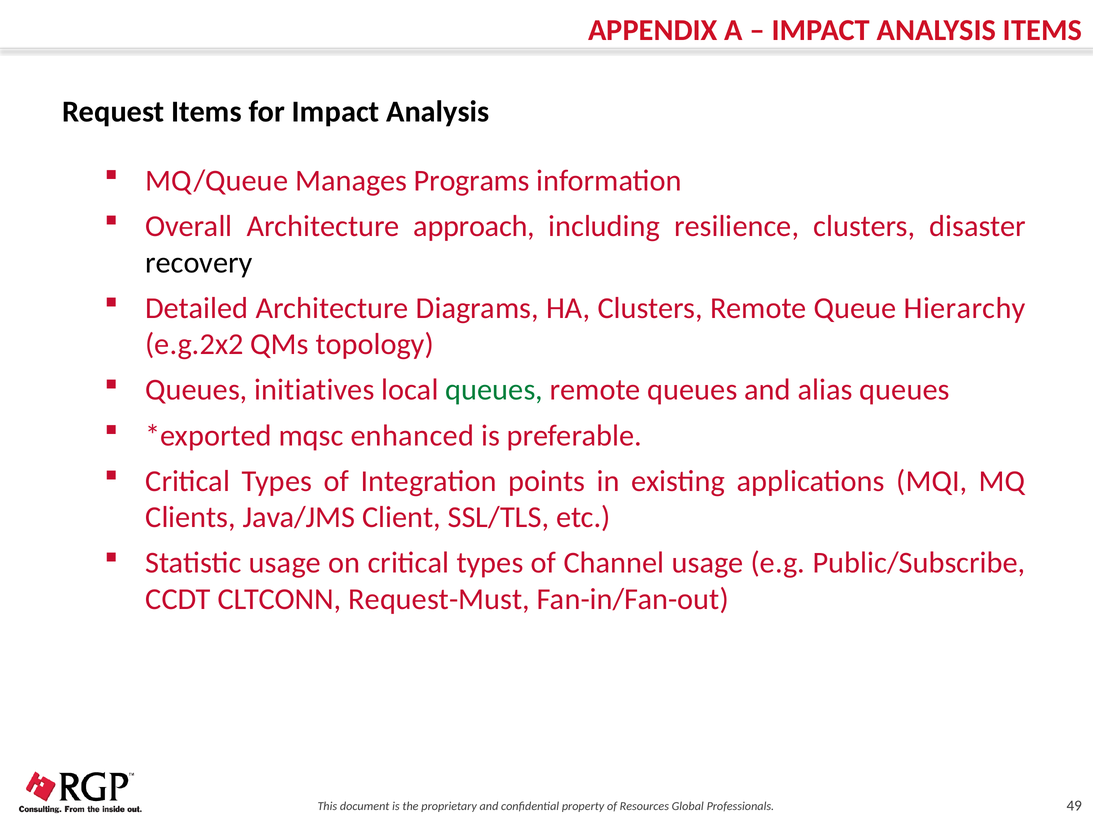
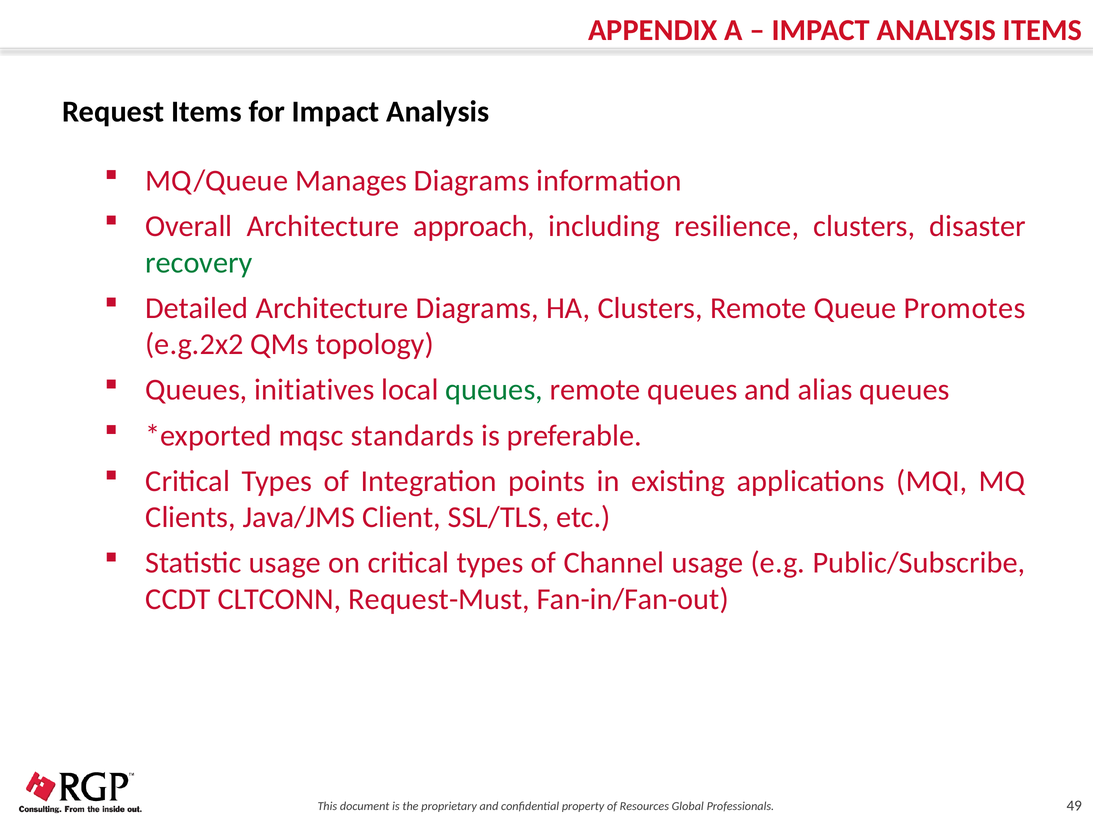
Manages Programs: Programs -> Diagrams
recovery colour: black -> green
Hierarchy: Hierarchy -> Promotes
enhanced: enhanced -> standards
